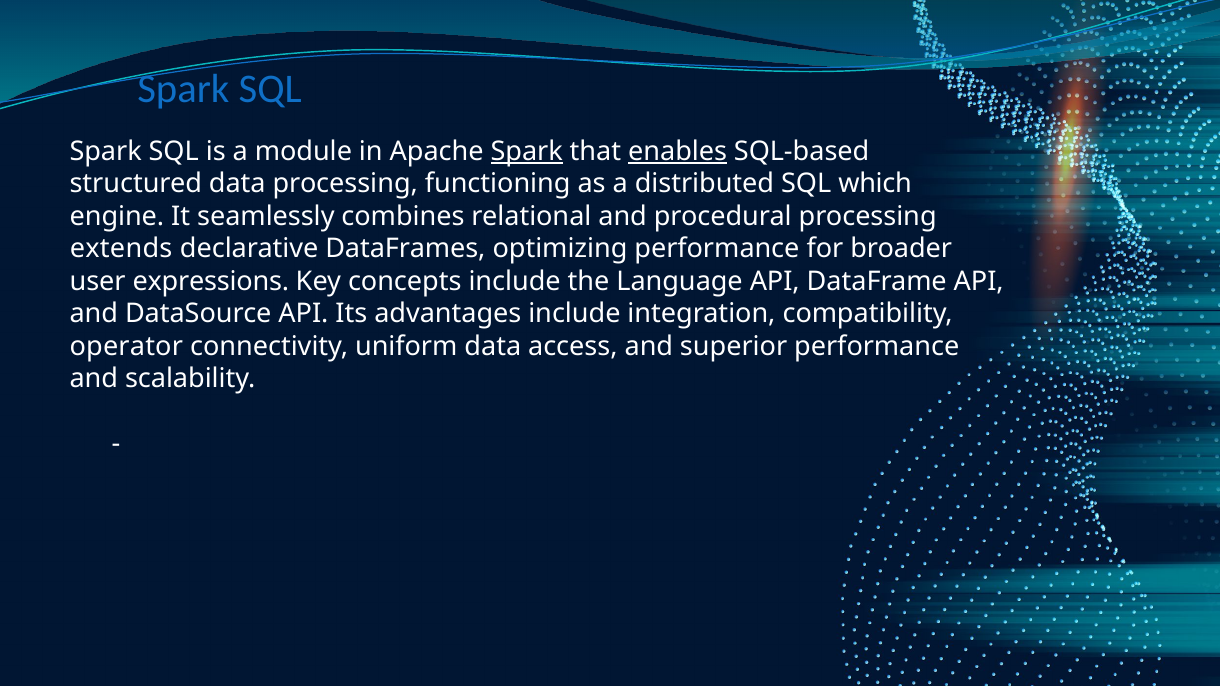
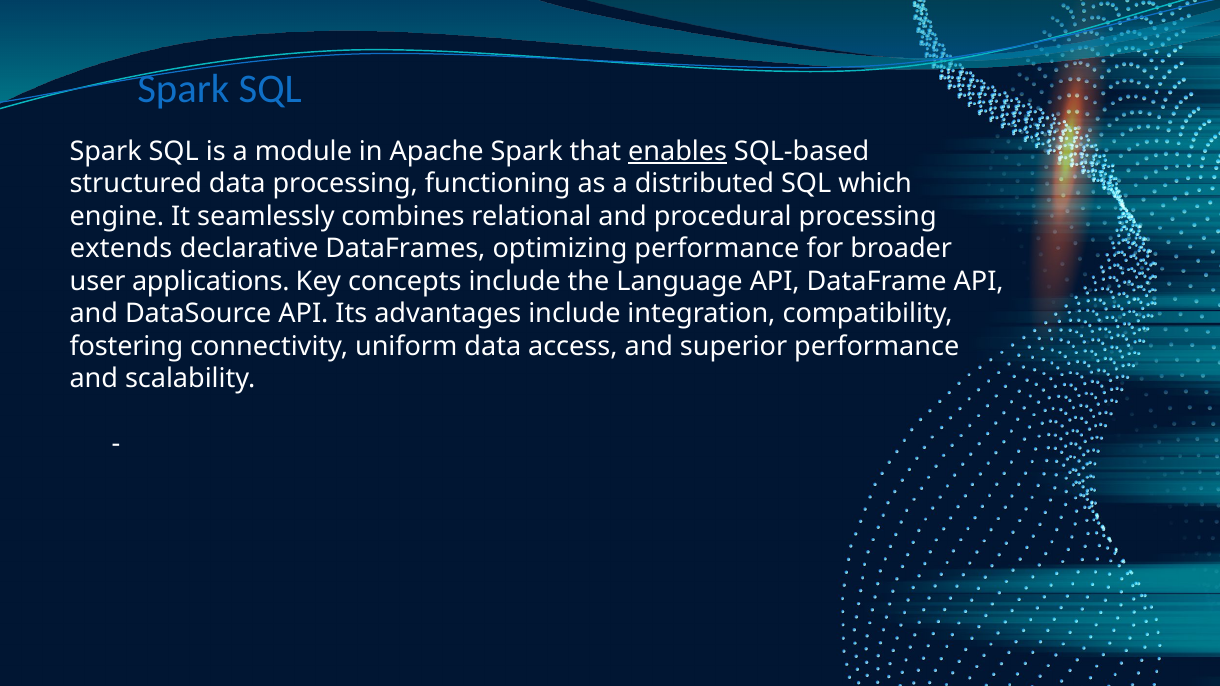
Spark at (527, 151) underline: present -> none
expressions: expressions -> applications
operator: operator -> fostering
